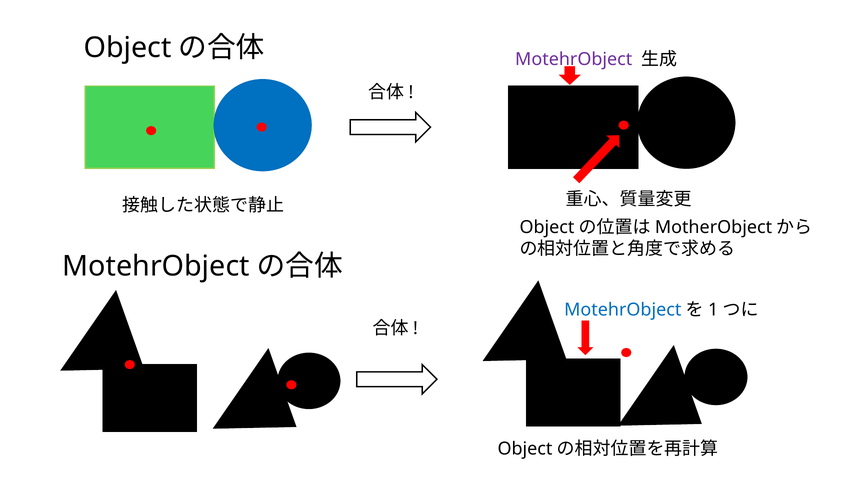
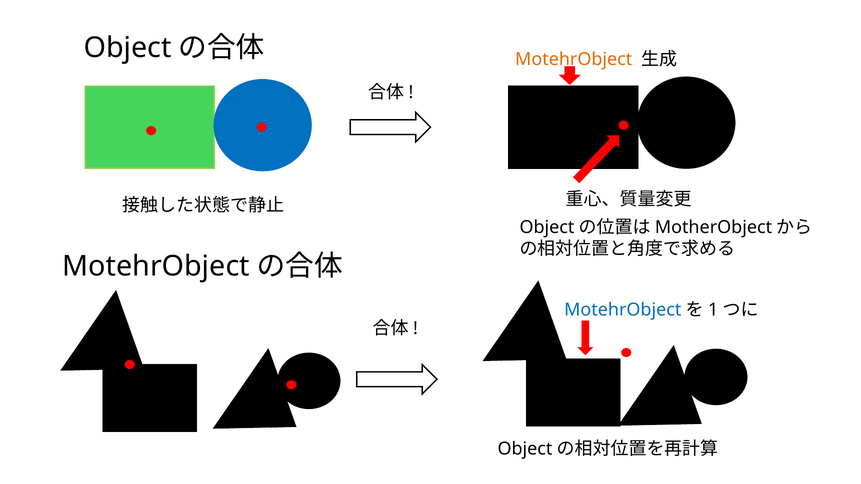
MotehrObject at (574, 60) colour: purple -> orange
